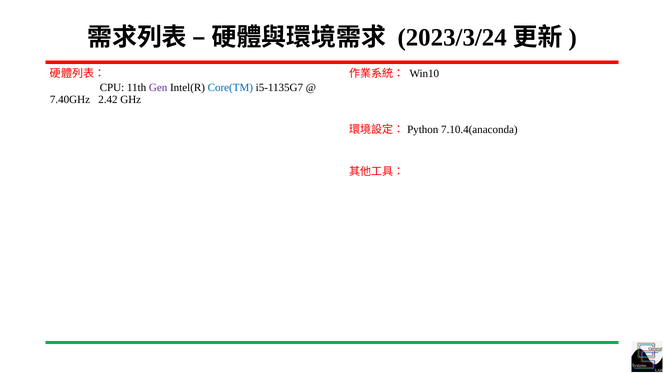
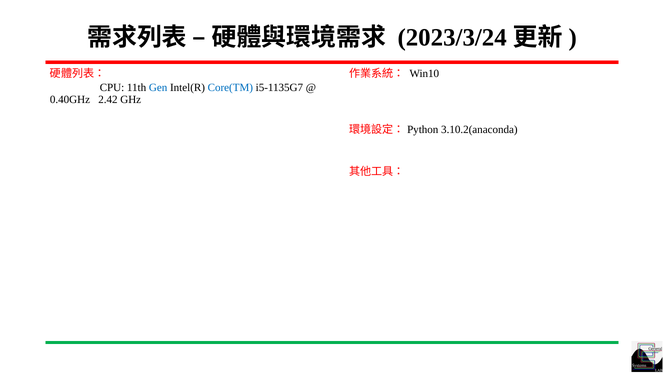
Gen colour: purple -> blue
7.40GHz: 7.40GHz -> 0.40GHz
7.10.4(anaconda: 7.10.4(anaconda -> 3.10.2(anaconda
